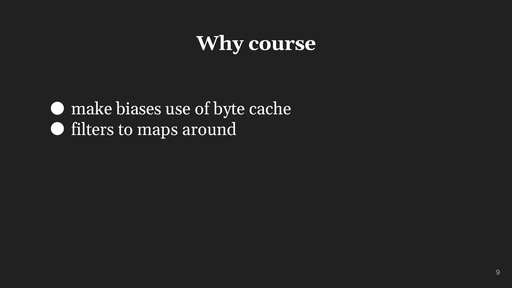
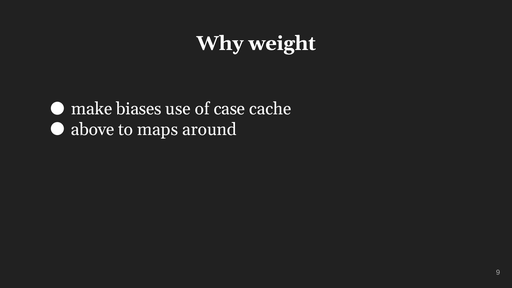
course: course -> weight
byte: byte -> case
filters: filters -> above
